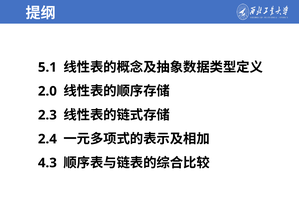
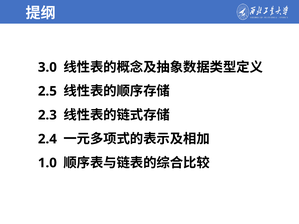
5.1: 5.1 -> 3.0
2.0: 2.0 -> 2.5
4.3: 4.3 -> 1.0
